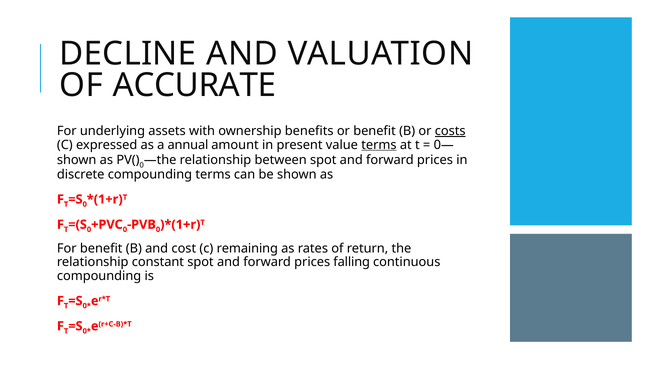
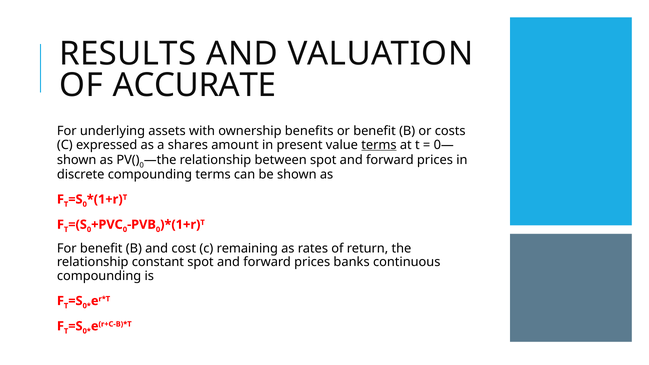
DECLINE: DECLINE -> RESULTS
costs underline: present -> none
annual: annual -> shares
falling: falling -> banks
